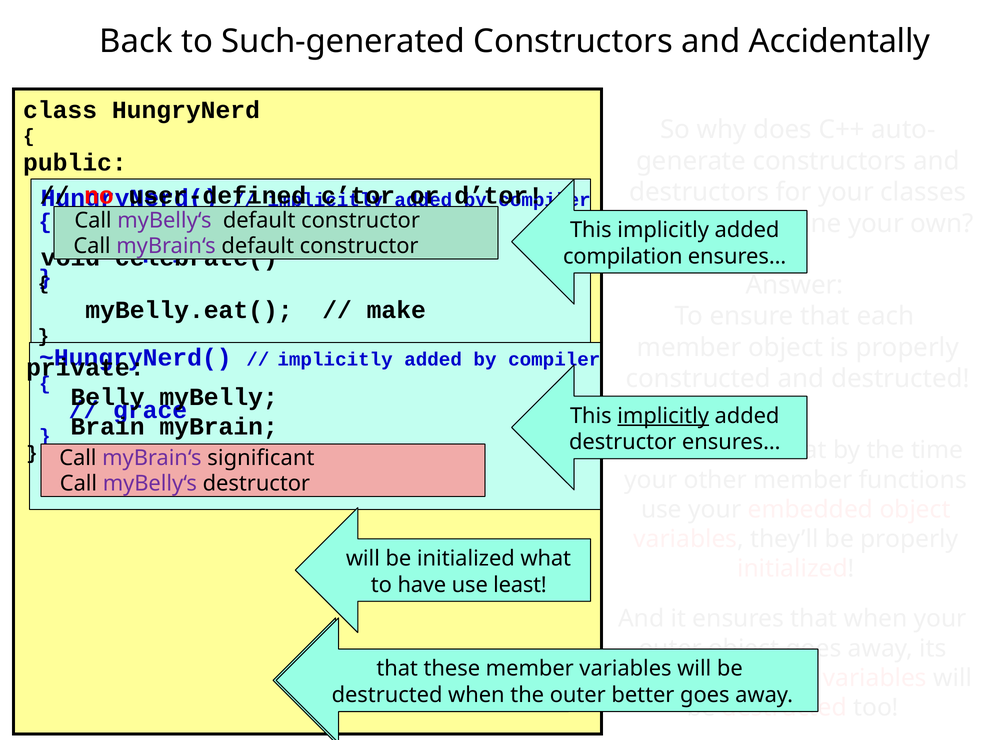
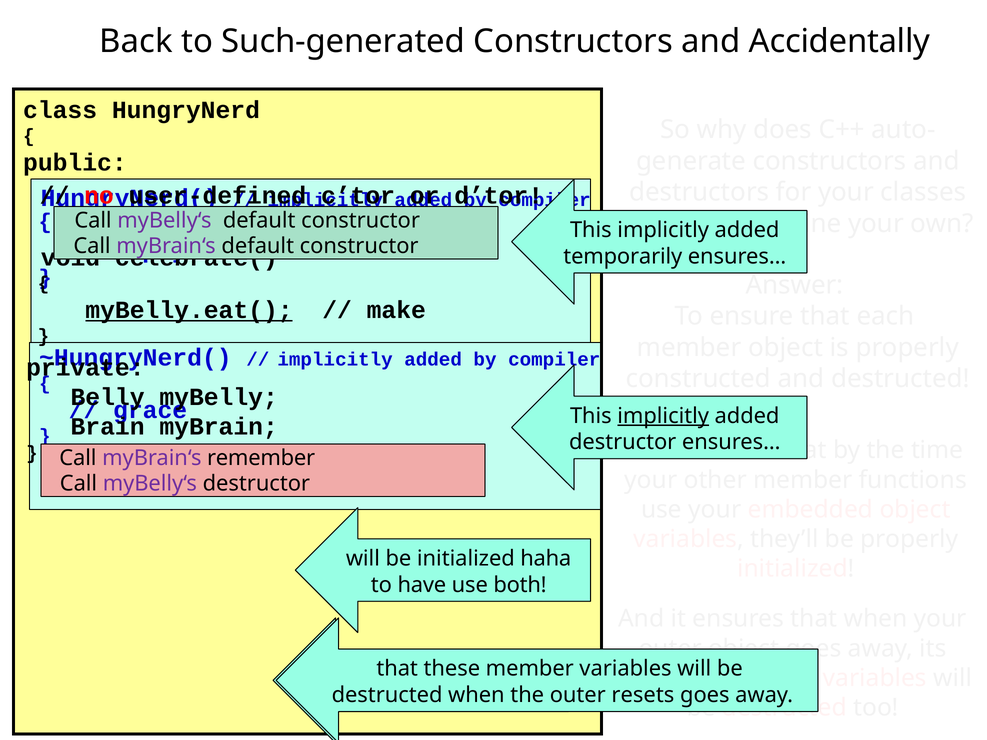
compilation: compilation -> temporarily
myBelly.eat( underline: none -> present
significant: significant -> remember
what: what -> haha
least: least -> both
better: better -> resets
